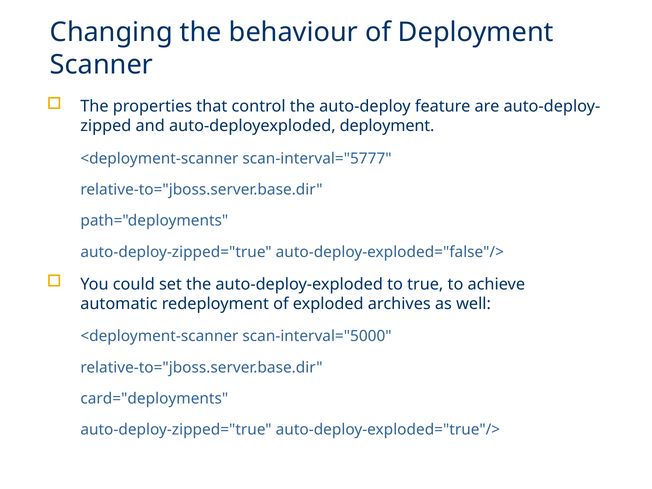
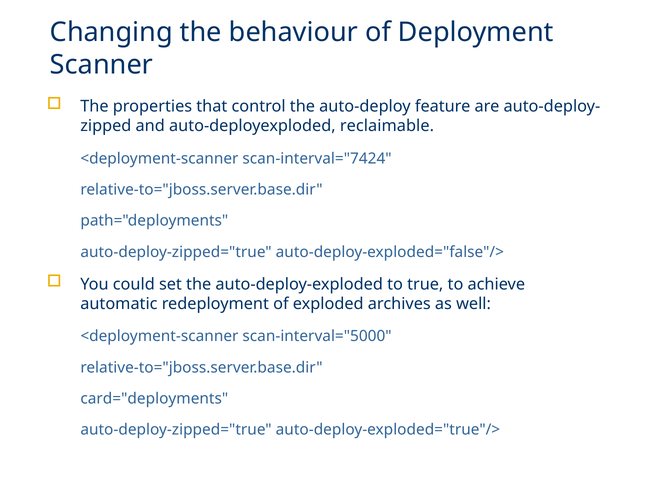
auto-deployexploded deployment: deployment -> reclaimable
scan-interval="5777: scan-interval="5777 -> scan-interval="7424
